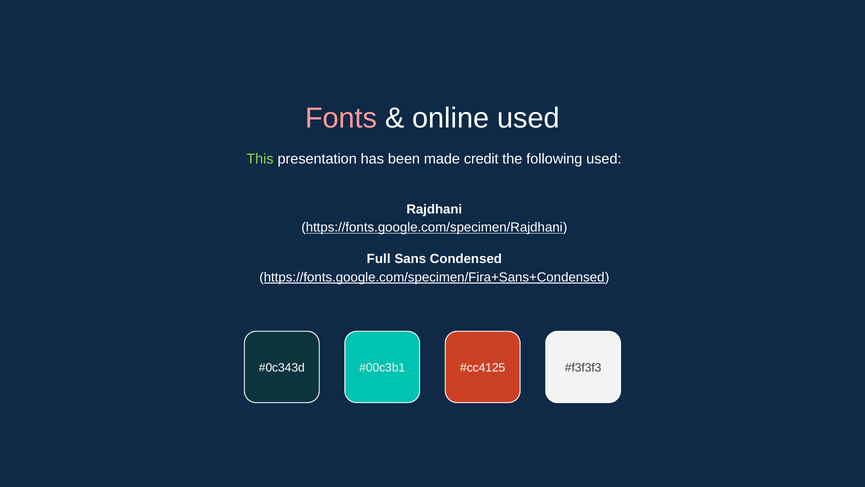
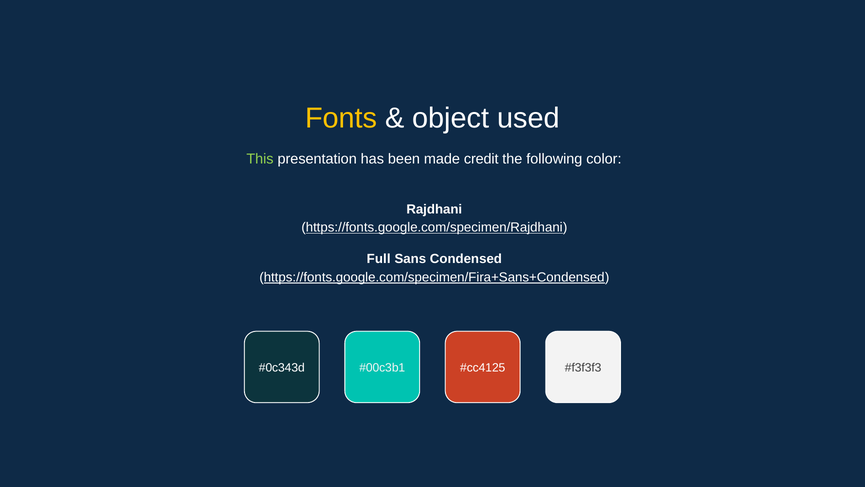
Fonts colour: pink -> yellow
online: online -> object
following used: used -> color
